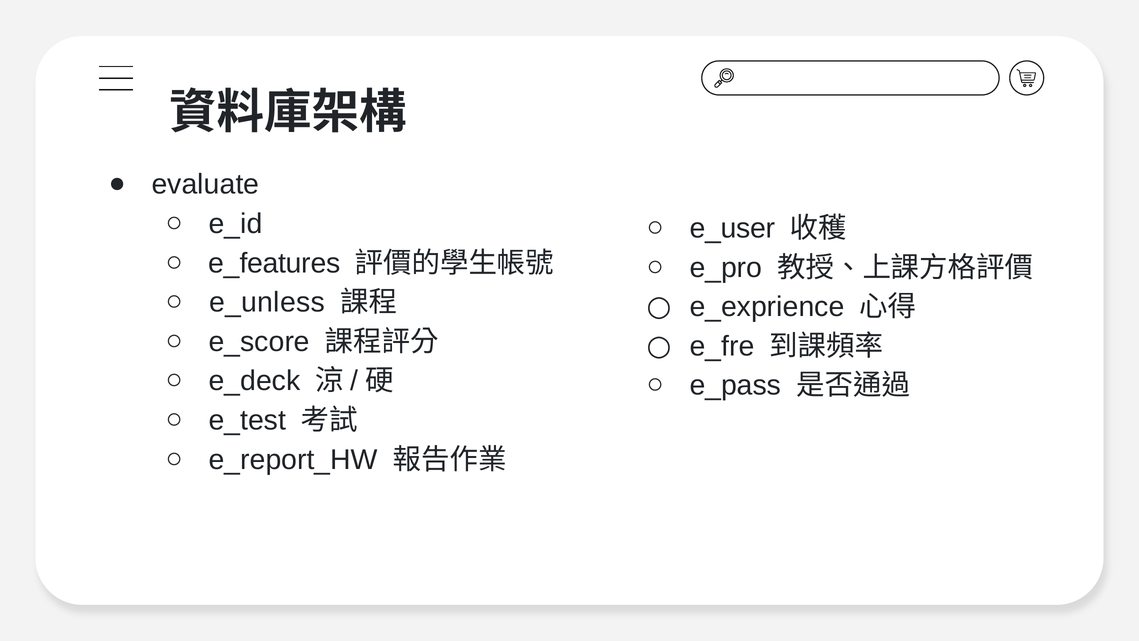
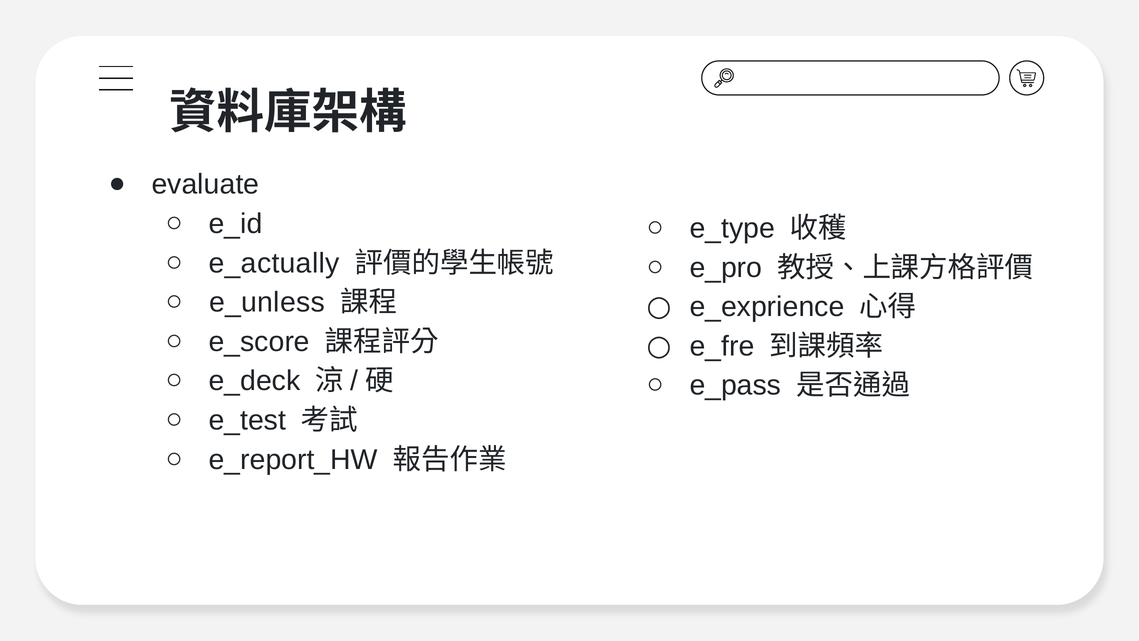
e_user: e_user -> e_type
e_features: e_features -> e_actually
